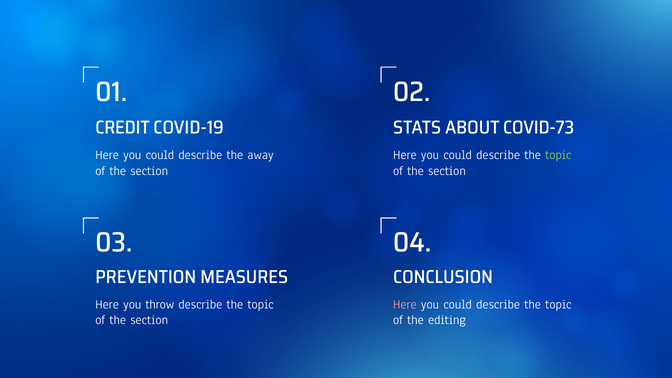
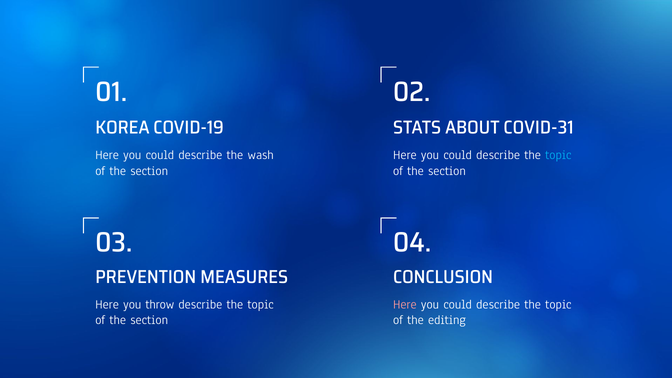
CREDIT: CREDIT -> KOREA
COVID-73: COVID-73 -> COVID-31
away: away -> wash
topic at (558, 155) colour: light green -> light blue
